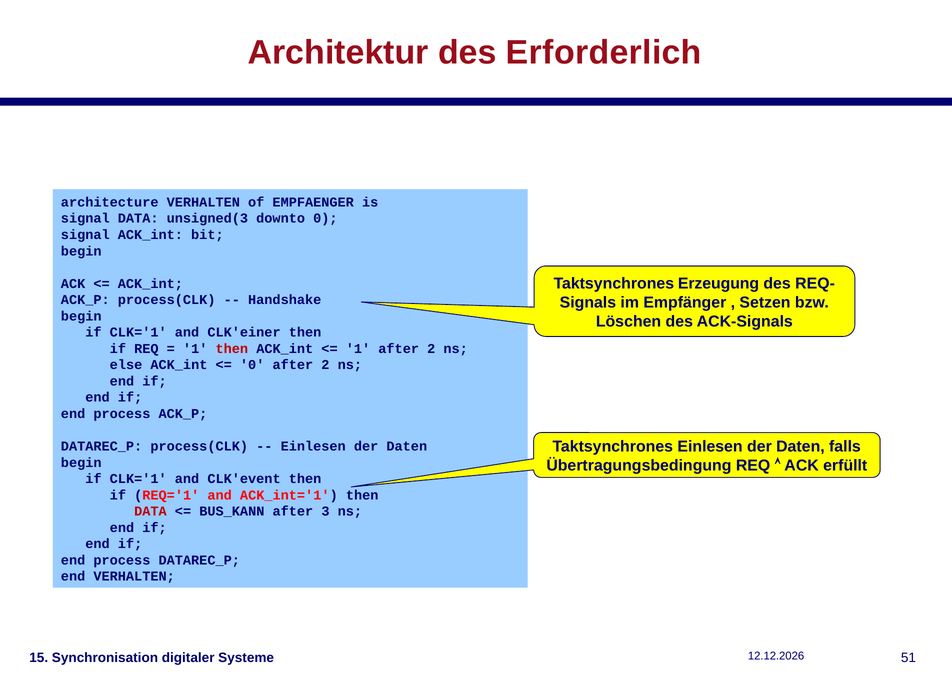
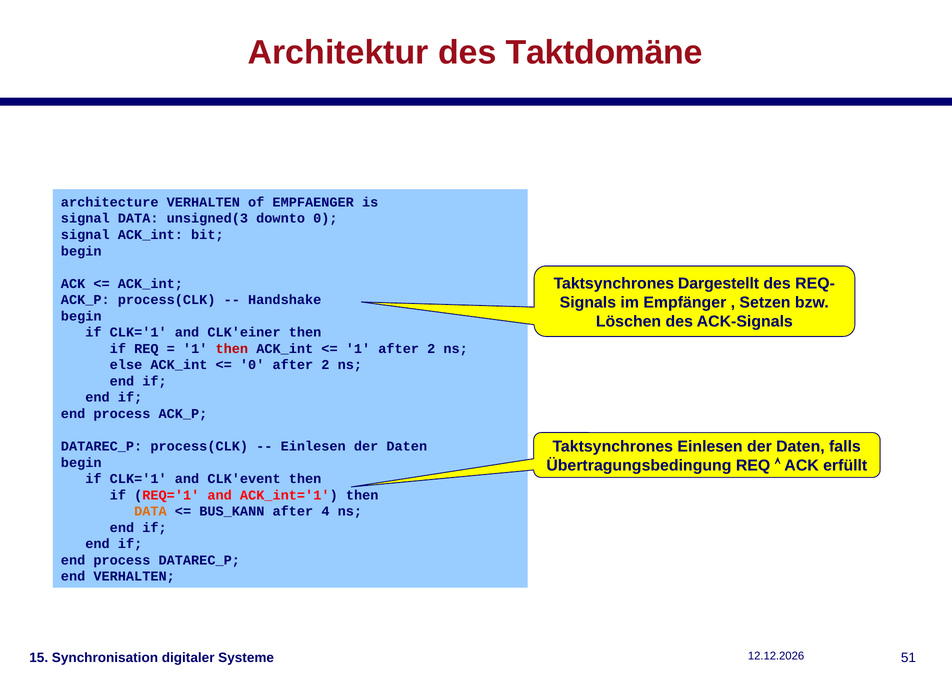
Erforderlich: Erforderlich -> Taktdomäne
Erzeugung: Erzeugung -> Dargestellt
DATA at (150, 512) colour: red -> orange
3: 3 -> 4
